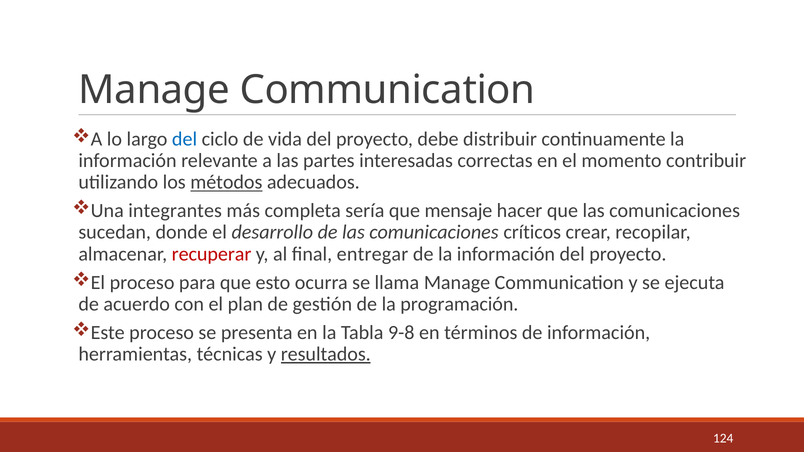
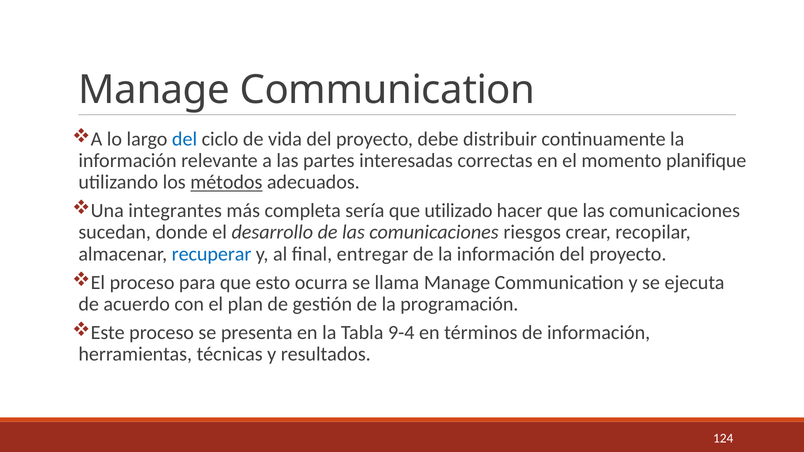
contribuir: contribuir -> planifique
mensaje: mensaje -> utilizado
críticos: críticos -> riesgos
recuperar colour: red -> blue
9-8: 9-8 -> 9-4
resultados underline: present -> none
